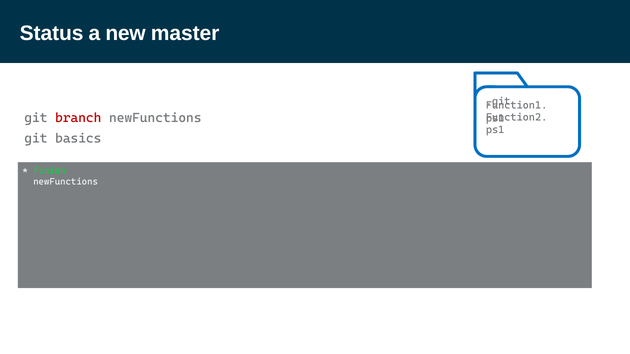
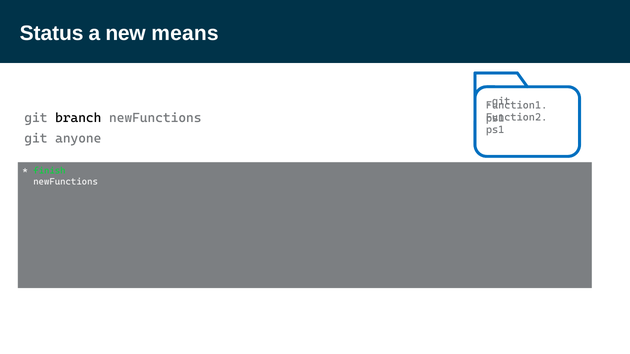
master: master -> means
branch colour: red -> black
basics: basics -> anyone
